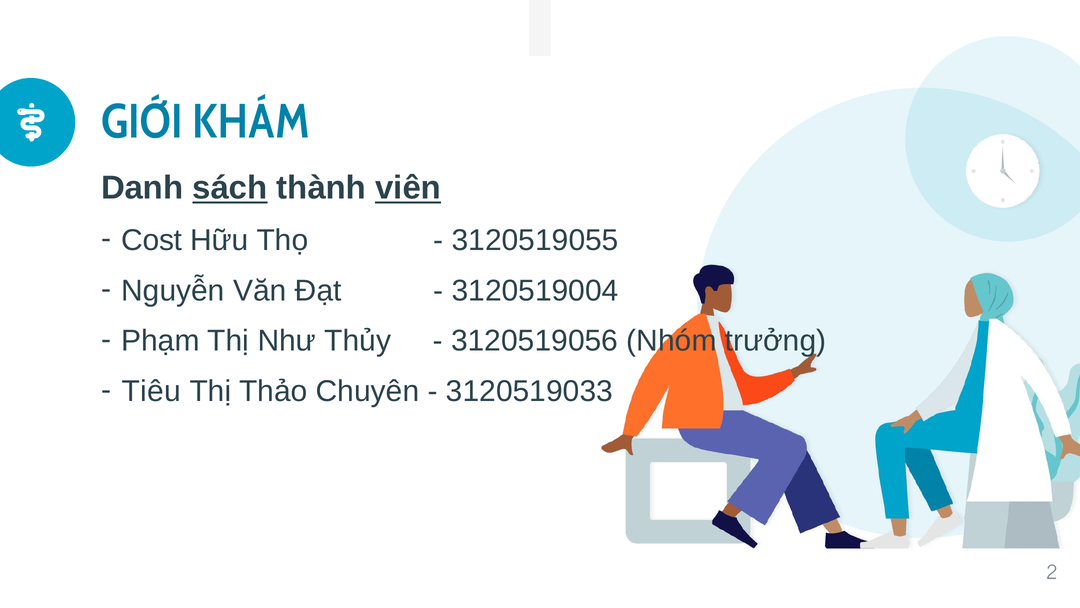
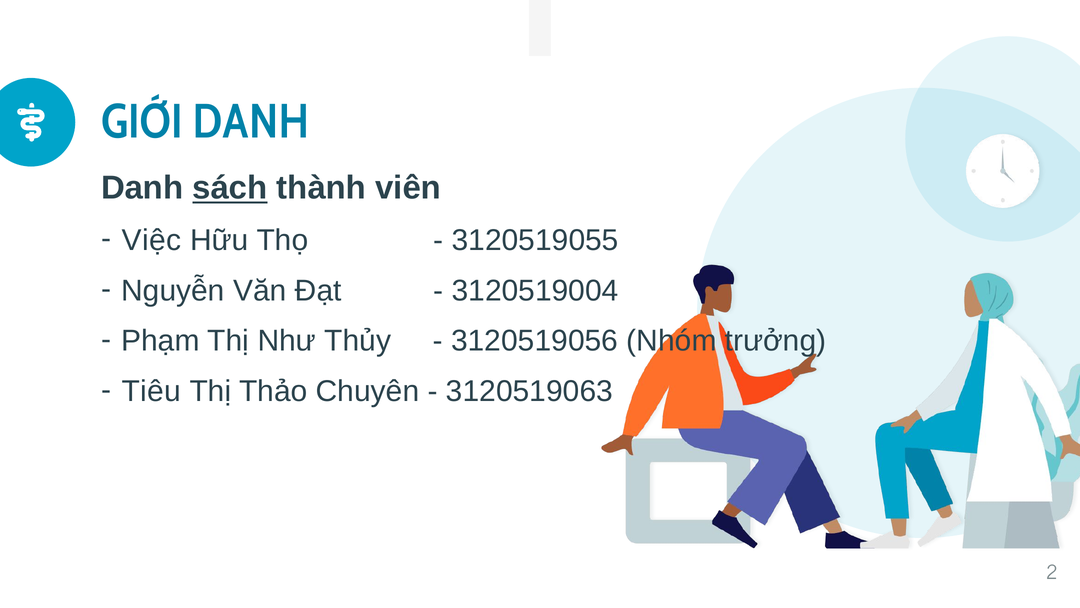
GIỚI KHÁM: KHÁM -> DANH
viên underline: present -> none
Cost: Cost -> Việc
3120519033: 3120519033 -> 3120519063
